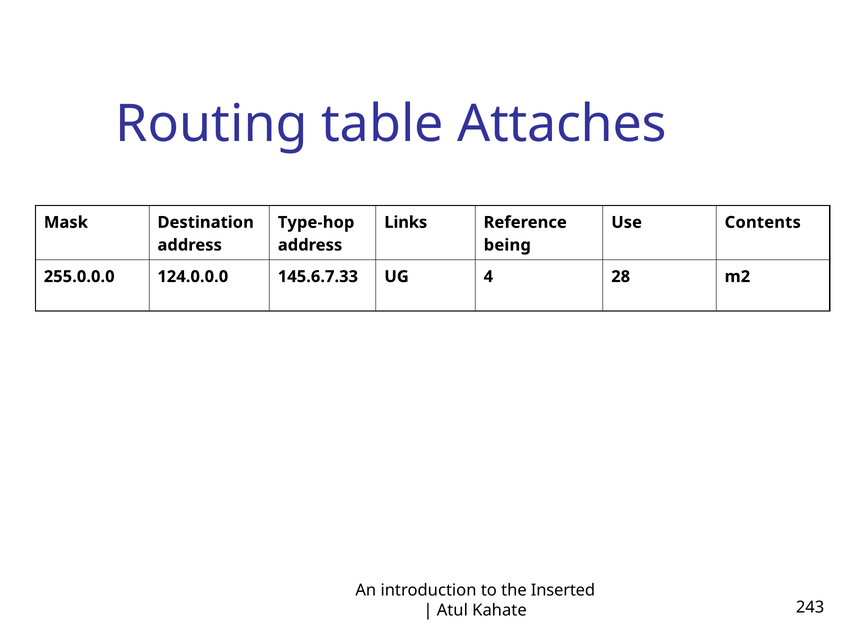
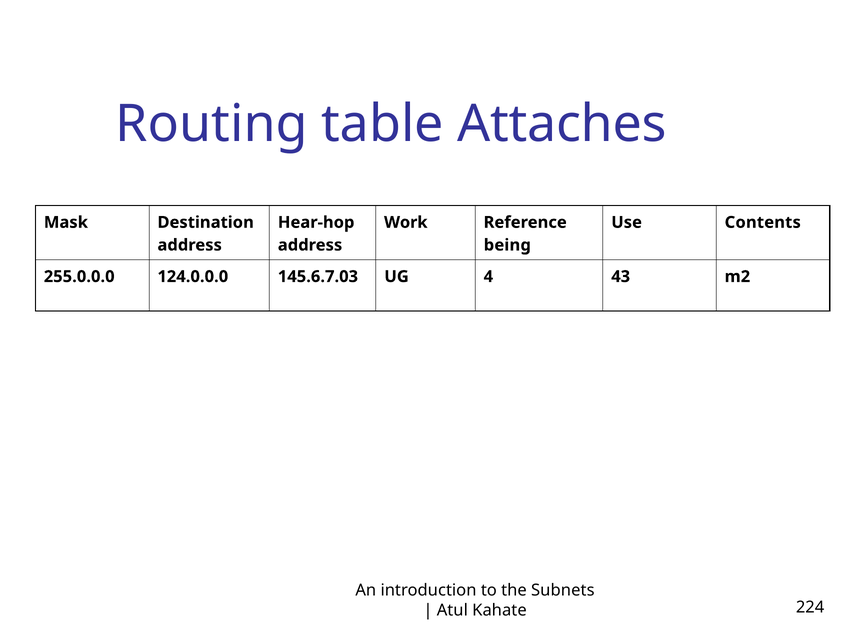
Type-hop: Type-hop -> Hear-hop
Links: Links -> Work
145.6.7.33: 145.6.7.33 -> 145.6.7.03
28: 28 -> 43
Inserted: Inserted -> Subnets
243: 243 -> 224
